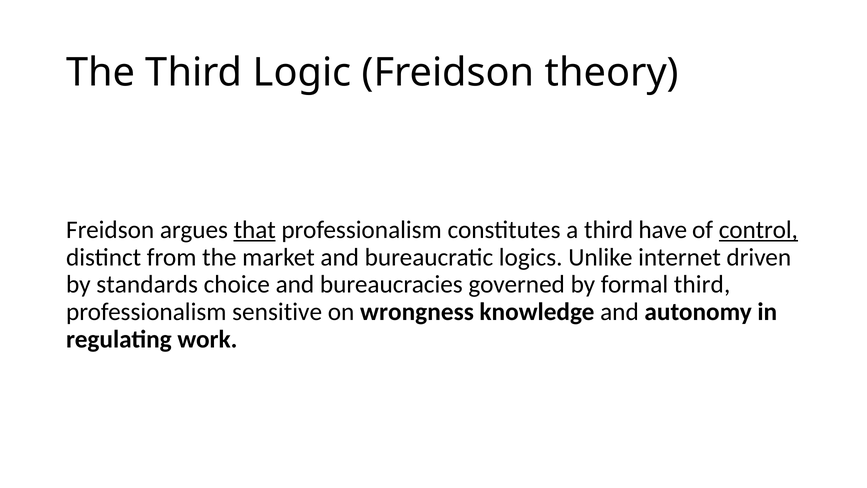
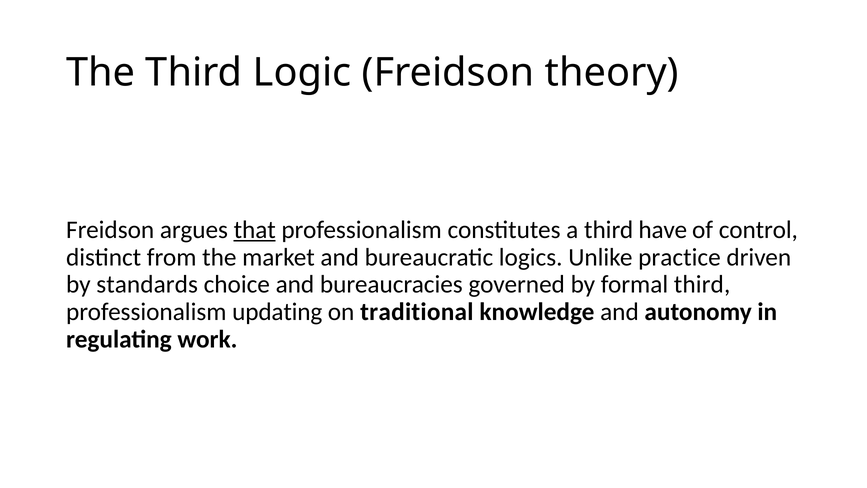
control underline: present -> none
internet: internet -> practice
sensitive: sensitive -> updating
wrongness: wrongness -> traditional
